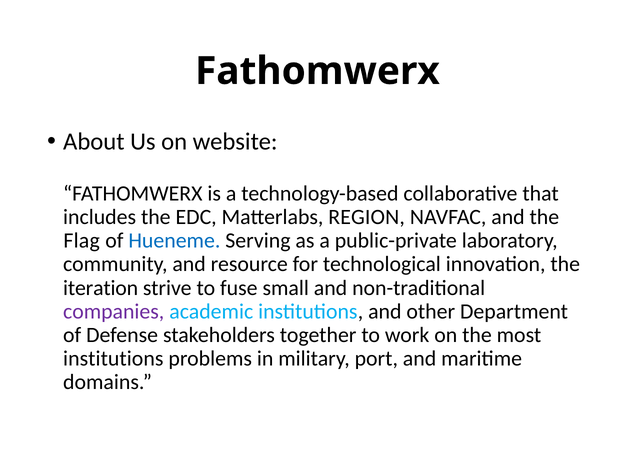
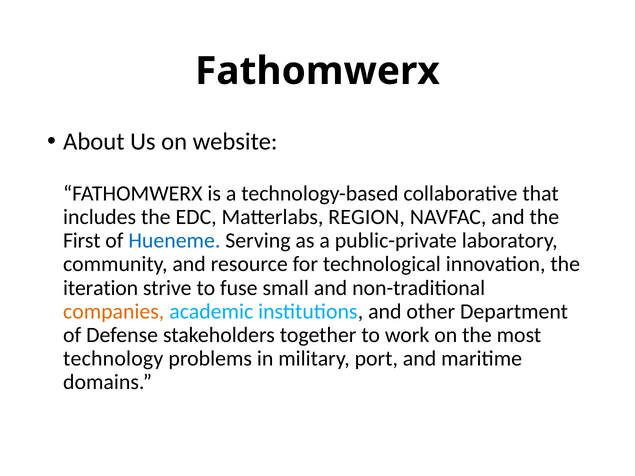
Flag: Flag -> First
companies colour: purple -> orange
institutions at (113, 359): institutions -> technology
